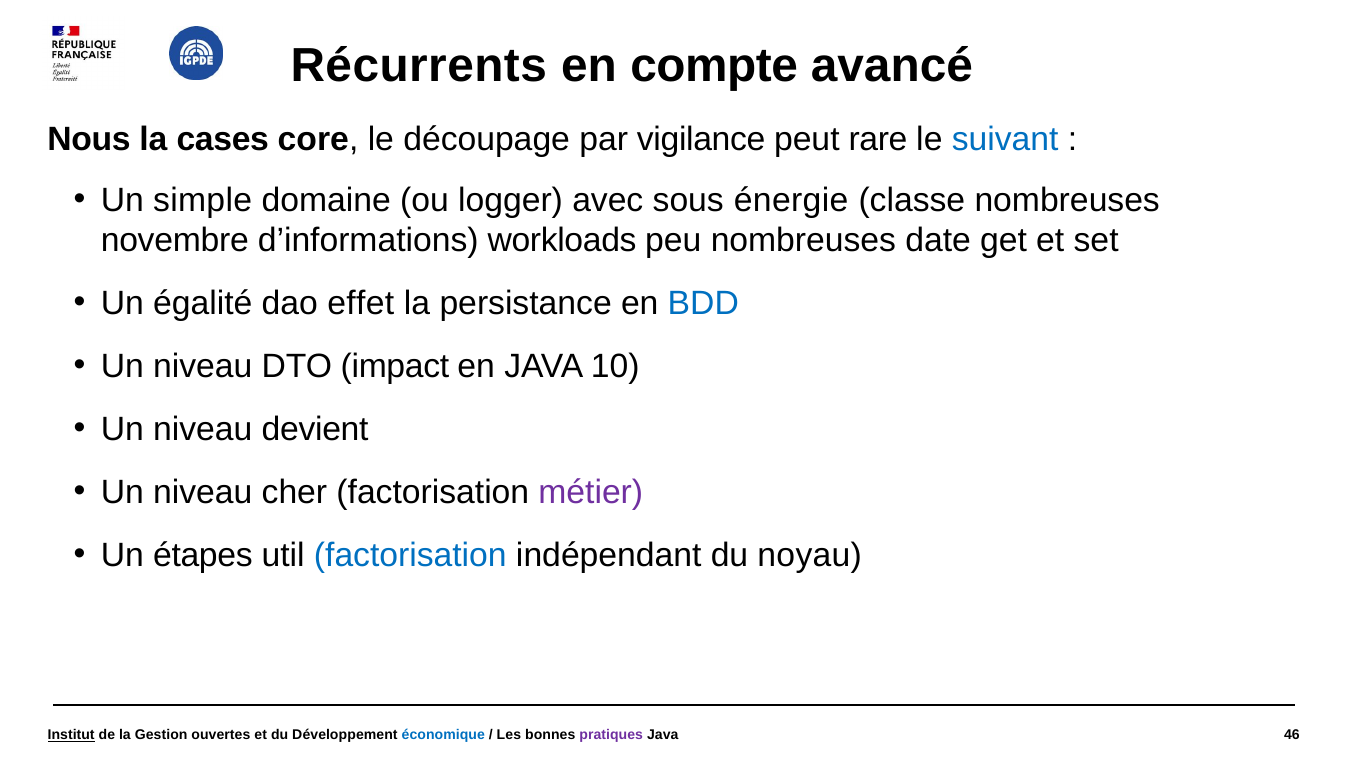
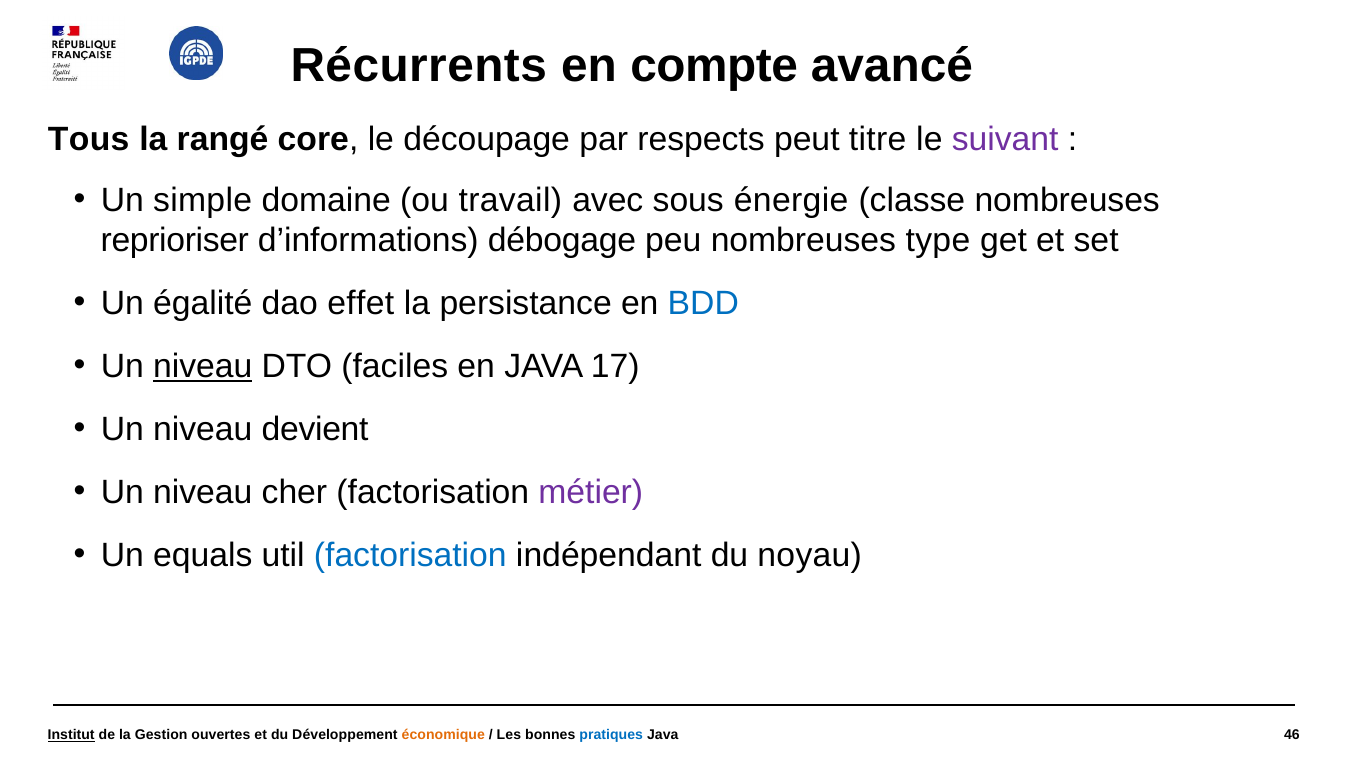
Nous: Nous -> Tous
cases: cases -> rangé
vigilance: vigilance -> respects
rare: rare -> titre
suivant colour: blue -> purple
logger: logger -> travail
novembre: novembre -> reprioriser
workloads: workloads -> débogage
date: date -> type
niveau at (203, 367) underline: none -> present
impact: impact -> faciles
10: 10 -> 17
étapes: étapes -> equals
économique colour: blue -> orange
pratiques colour: purple -> blue
